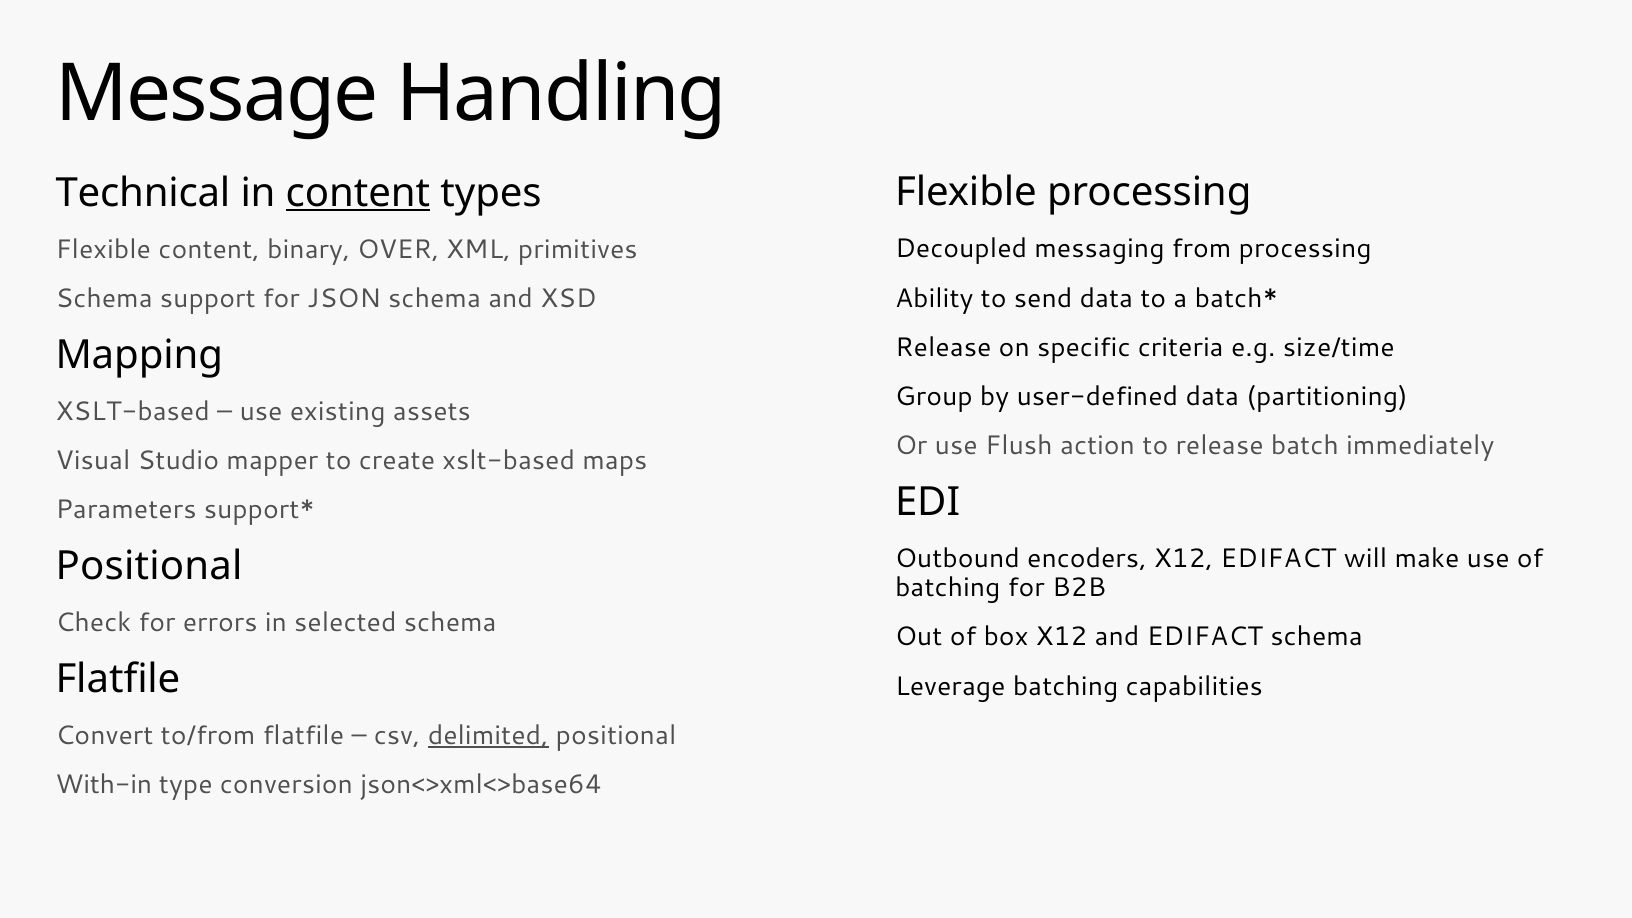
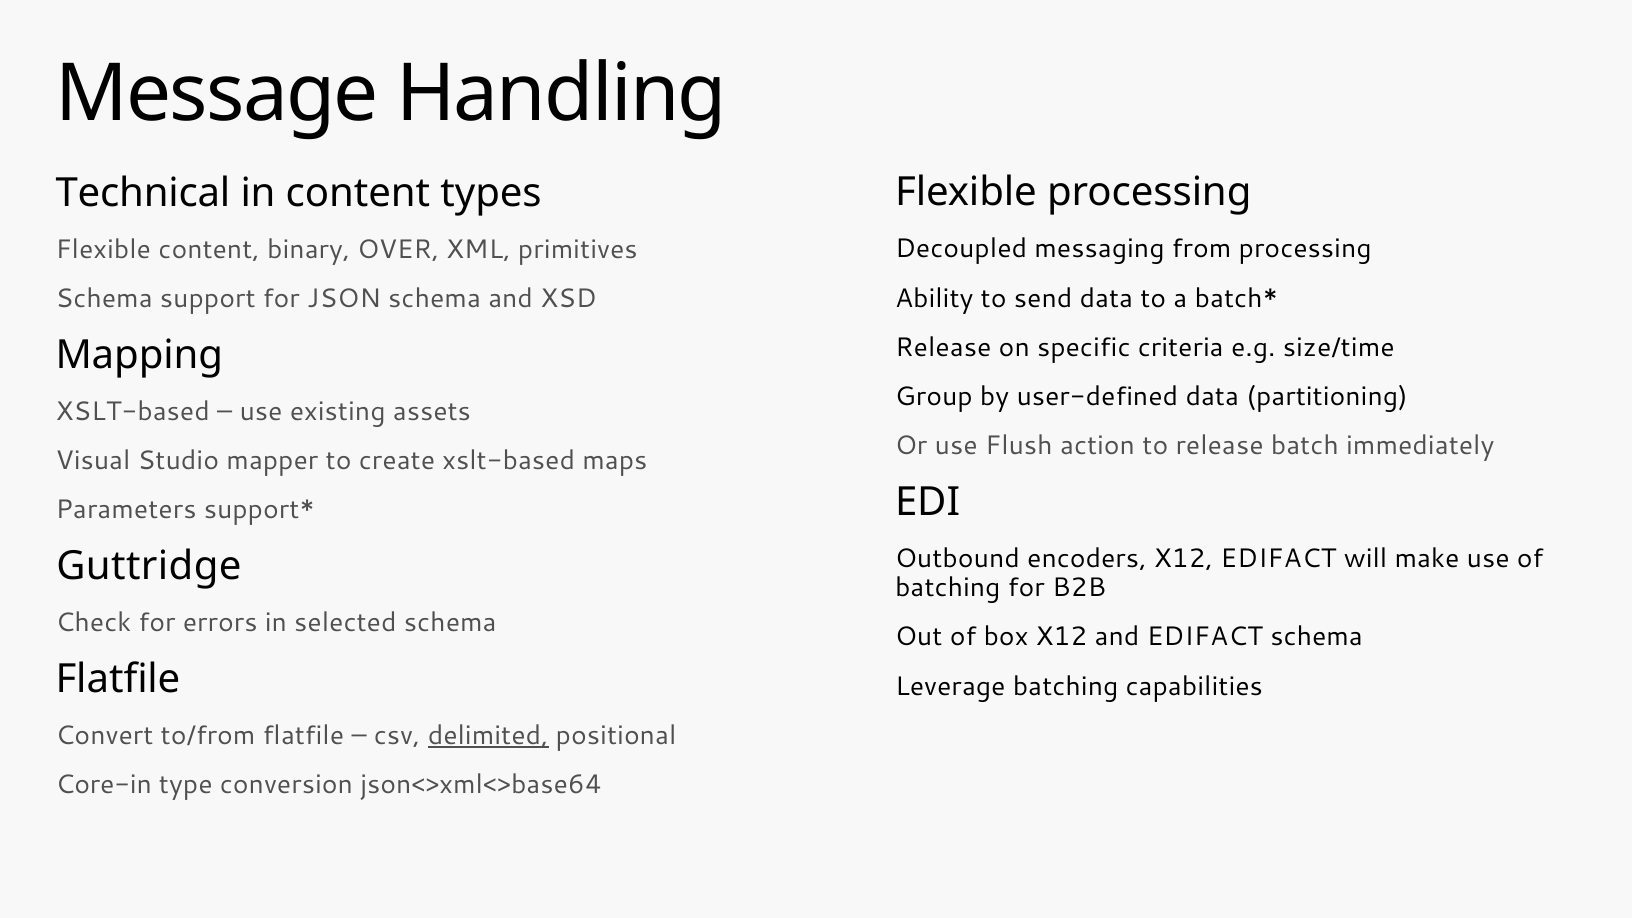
content at (358, 193) underline: present -> none
Positional at (149, 566): Positional -> Guttridge
With-in: With-in -> Core-in
